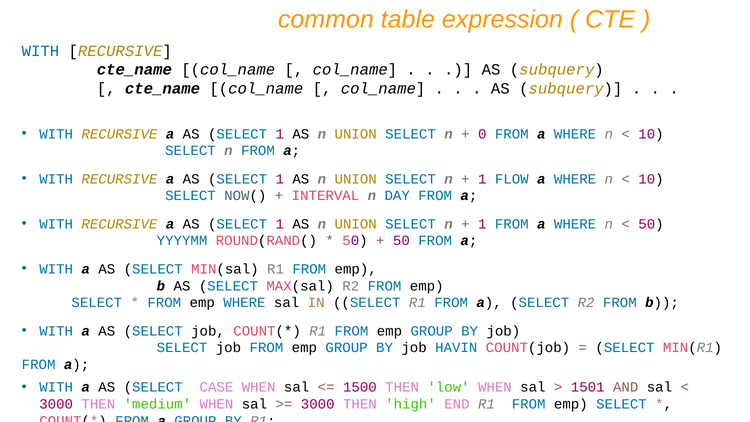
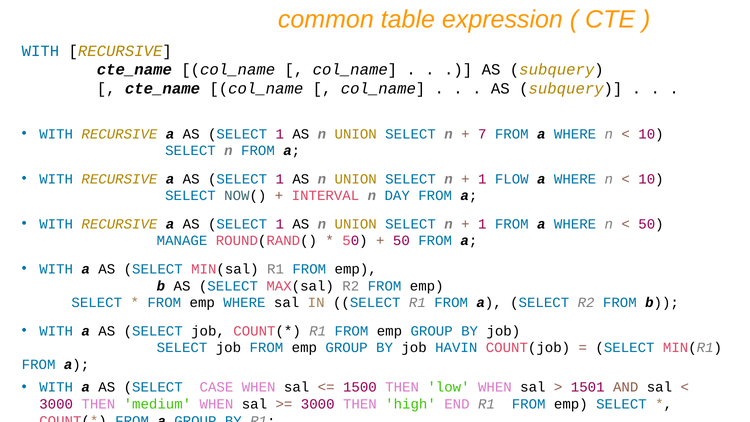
0: 0 -> 7
YYYYMM: YYYYMM -> MANAGE
